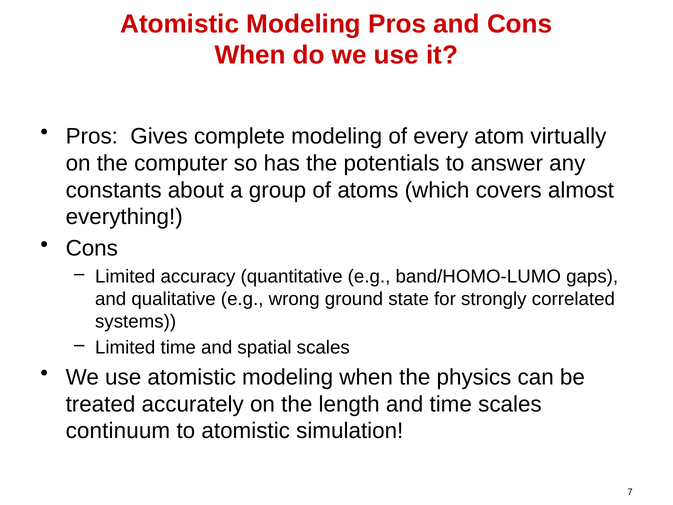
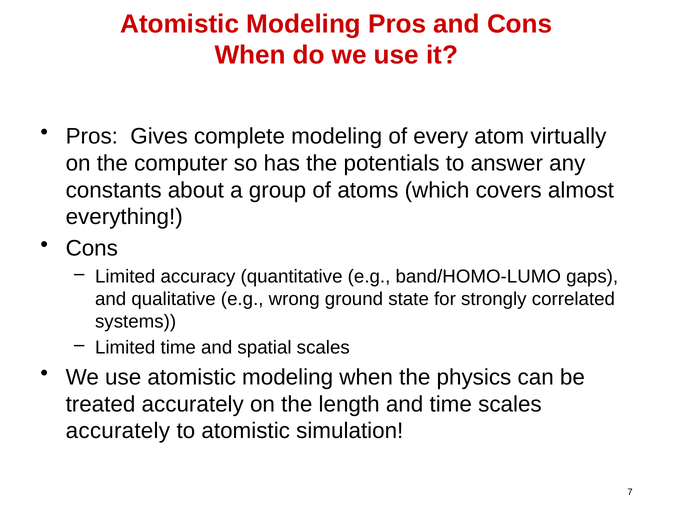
continuum at (118, 431): continuum -> accurately
